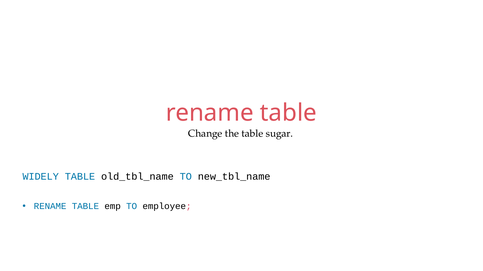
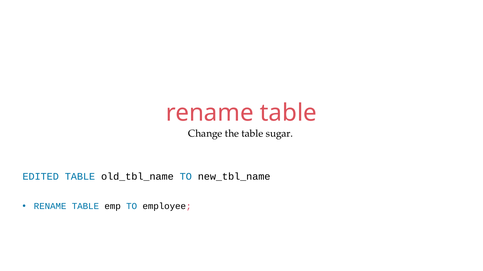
WIDELY: WIDELY -> EDITED
